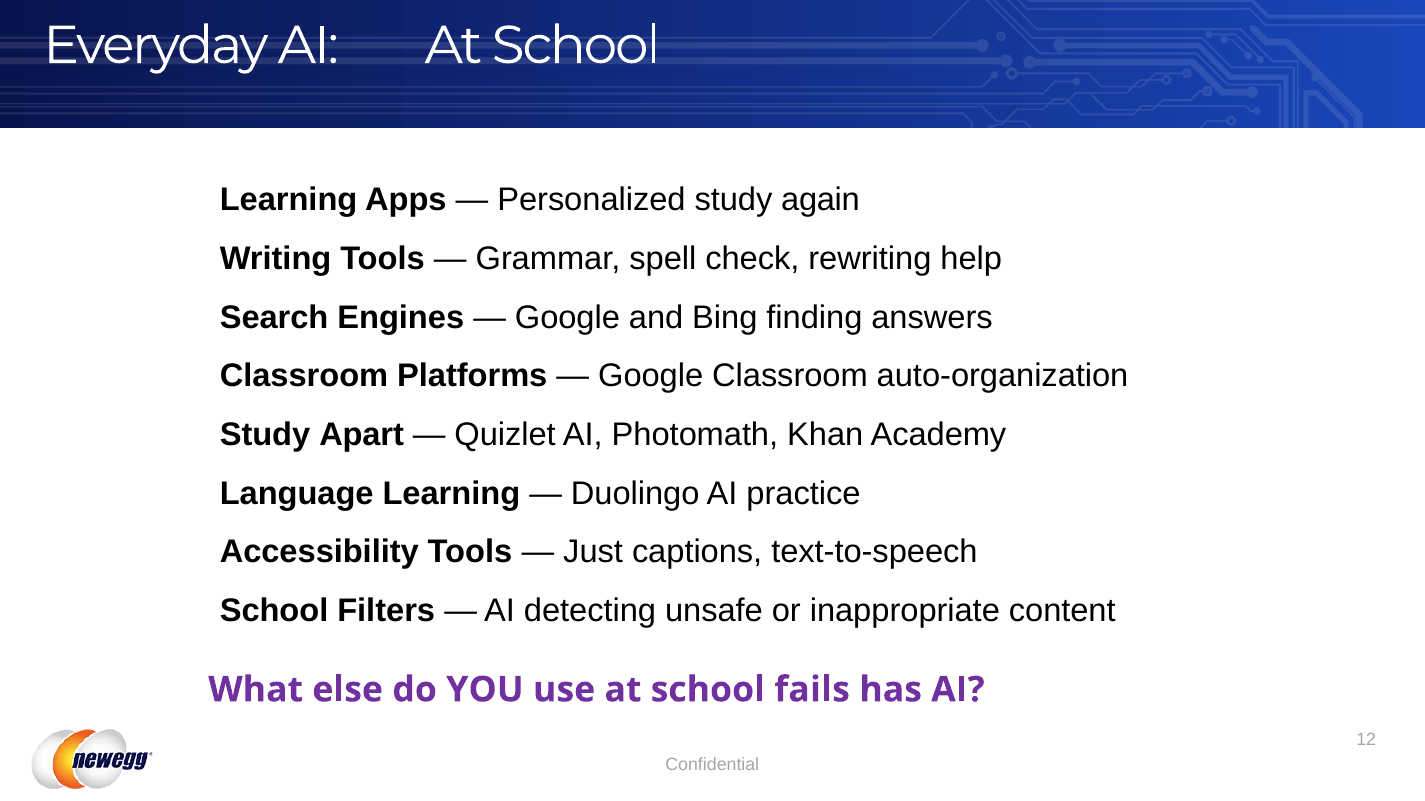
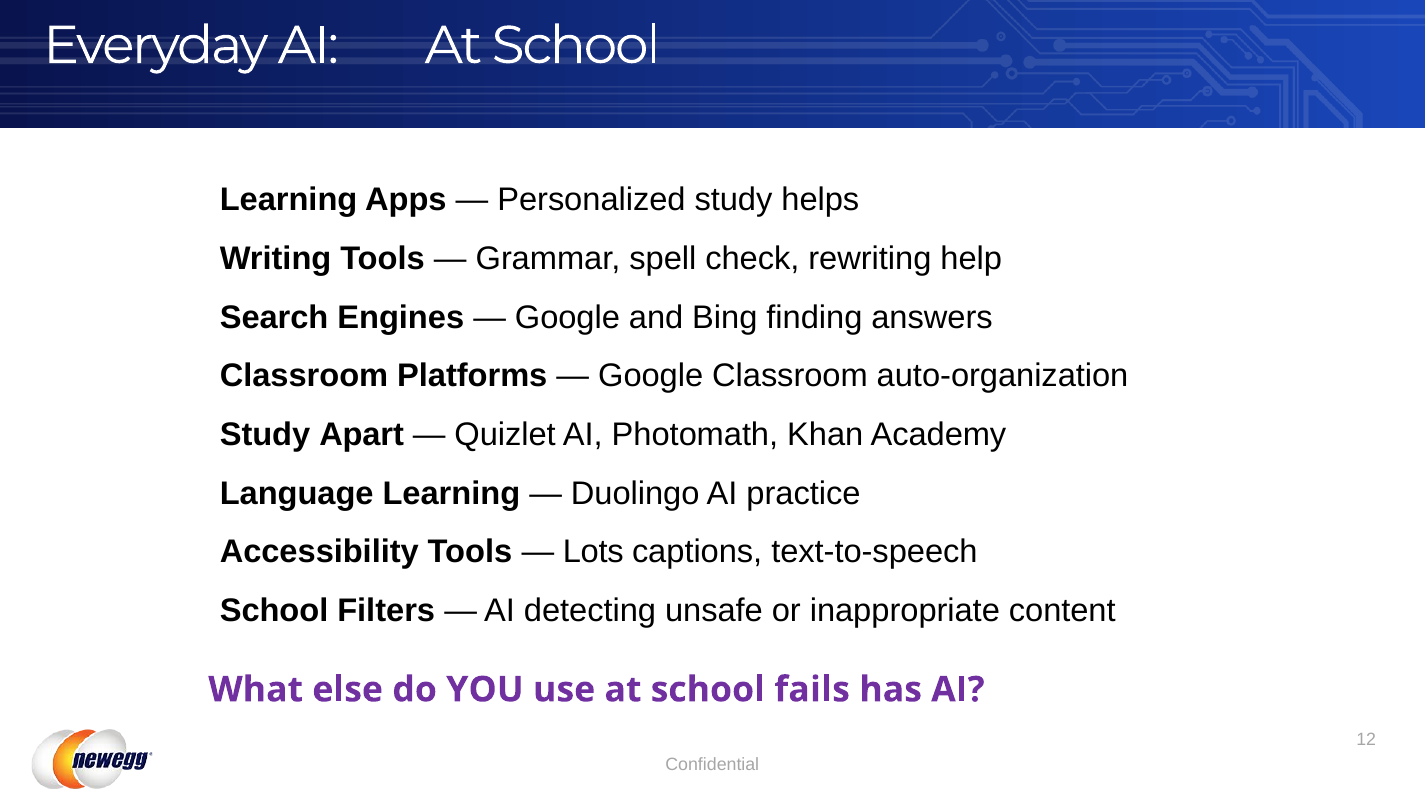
again: again -> helps
Just: Just -> Lots
